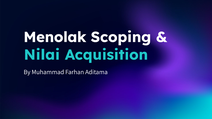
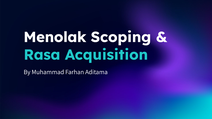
Nilai: Nilai -> Rasa
